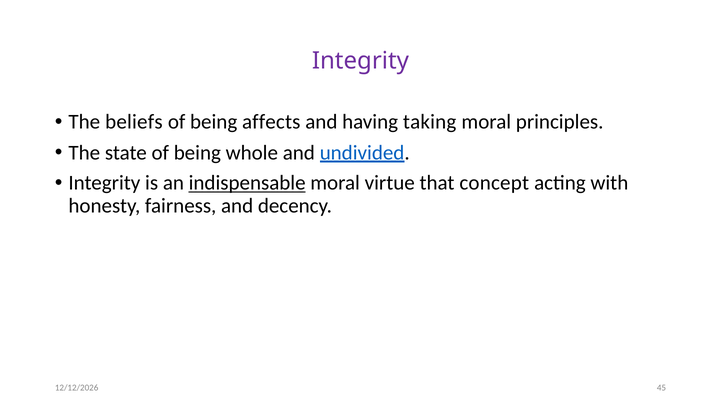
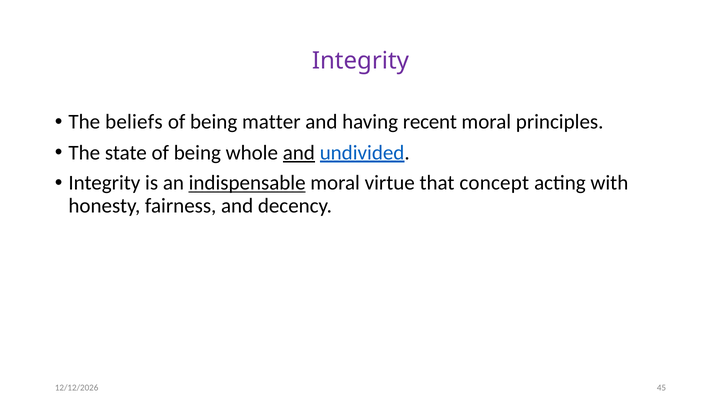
affects: affects -> matter
taking: taking -> recent
and at (299, 152) underline: none -> present
